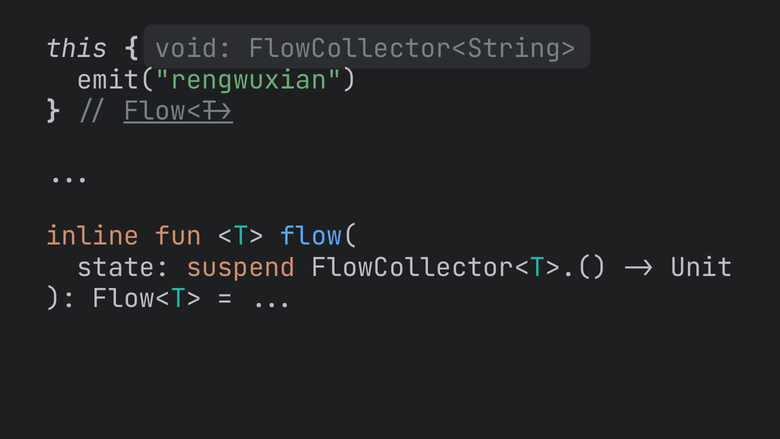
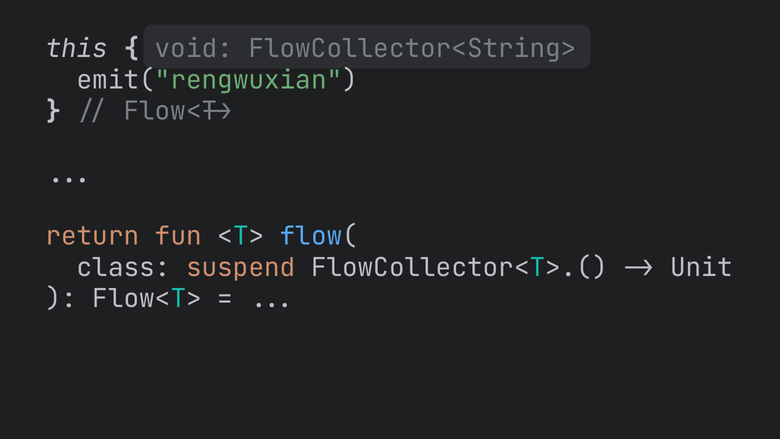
Flow<T> at (178, 111) underline: present -> none
inline: inline -> return
state: state -> class
